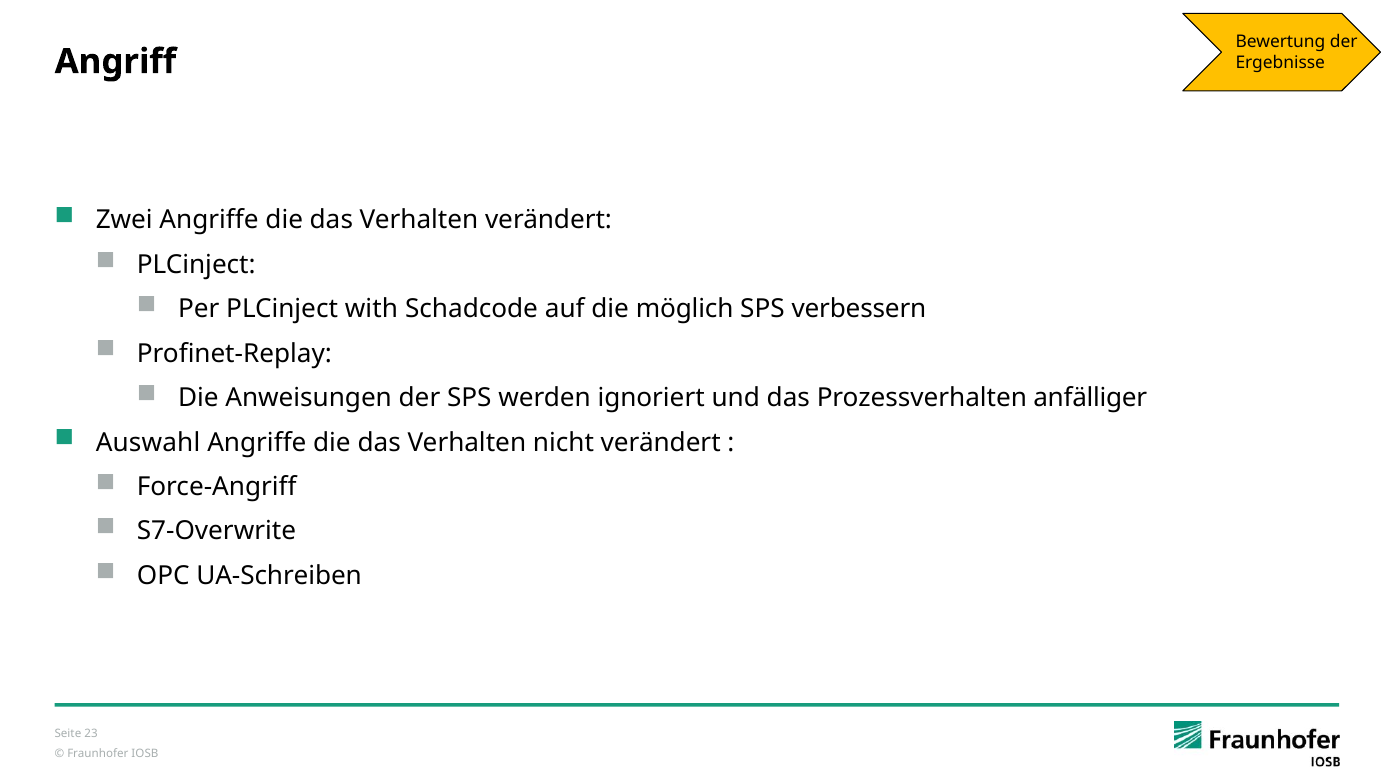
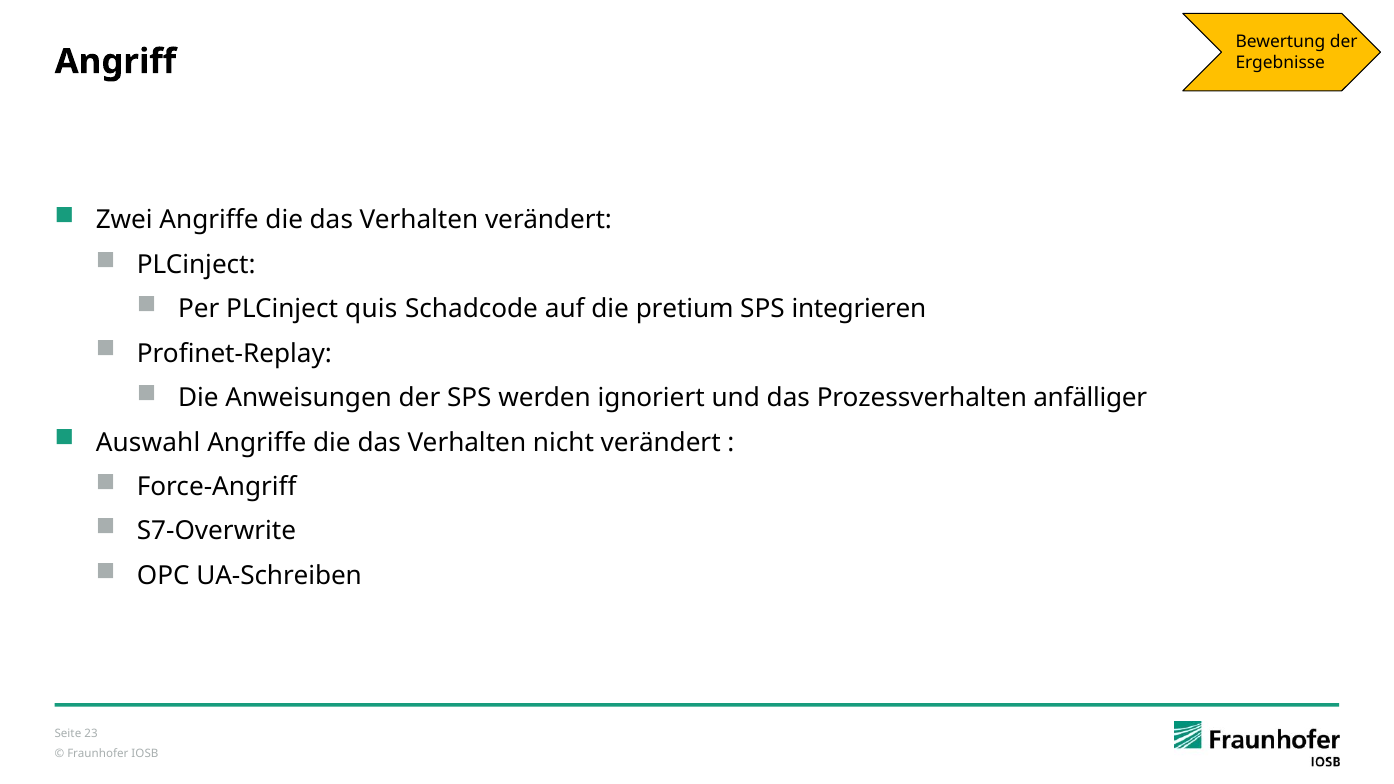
with: with -> quis
möglich: möglich -> pretium
verbessern: verbessern -> integrieren
